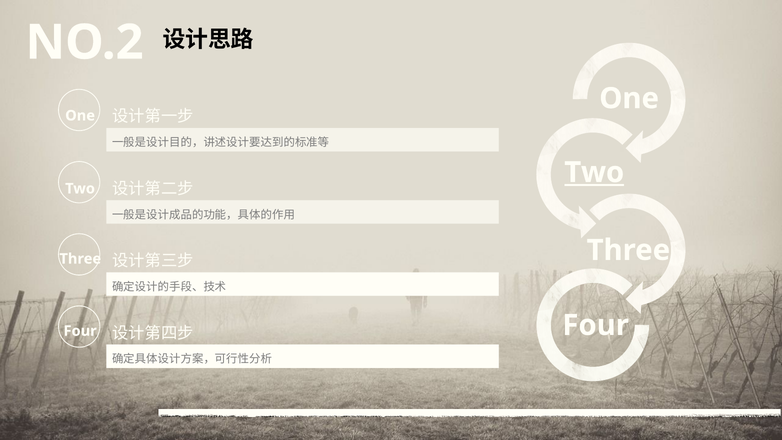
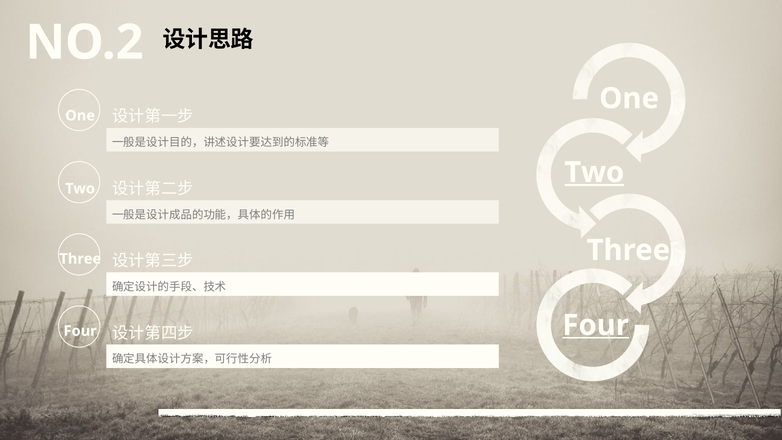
Four at (596, 325) underline: none -> present
